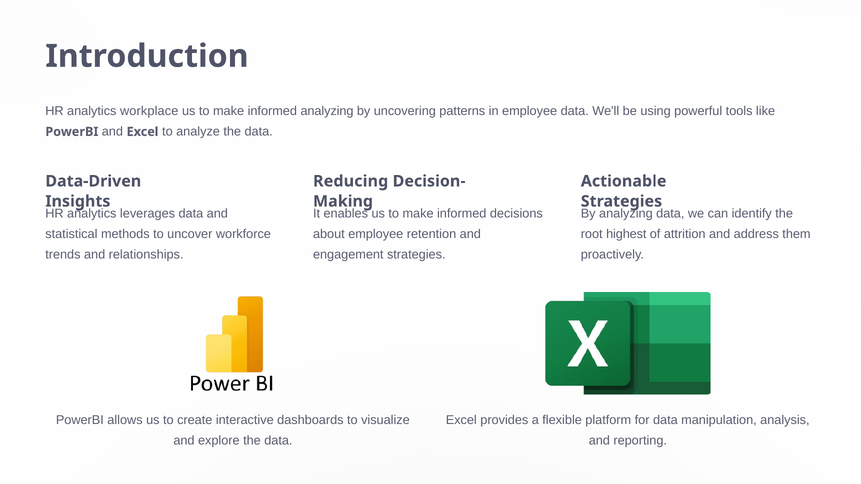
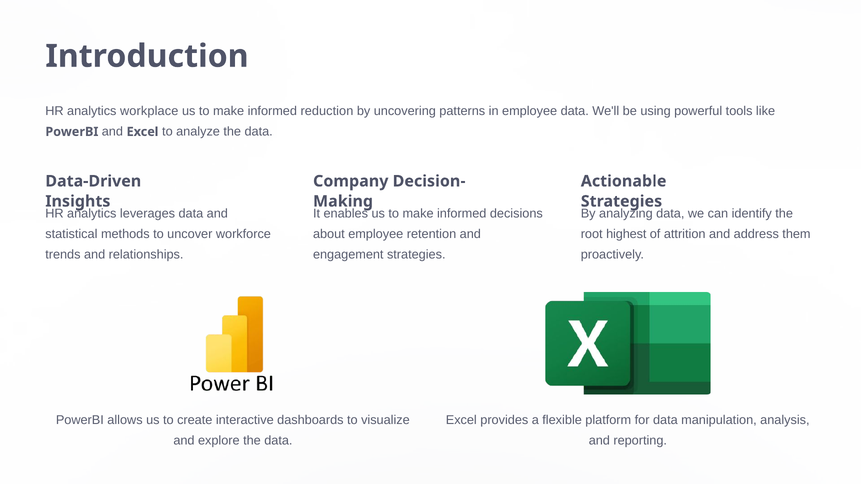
informed analyzing: analyzing -> reduction
Reducing: Reducing -> Company
